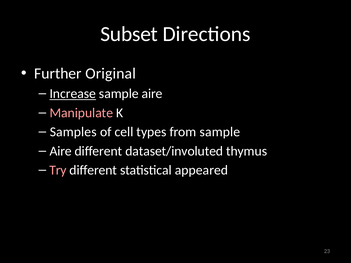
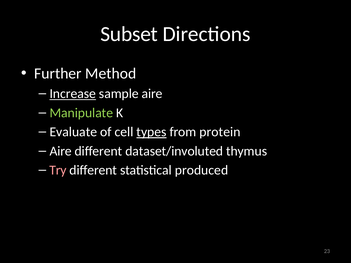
Original: Original -> Method
Manipulate colour: pink -> light green
Samples: Samples -> Evaluate
types underline: none -> present
from sample: sample -> protein
appeared: appeared -> produced
